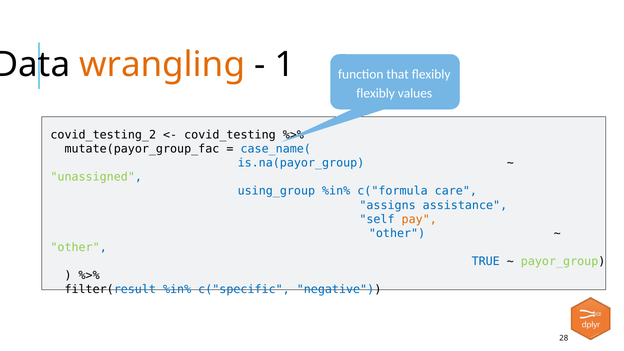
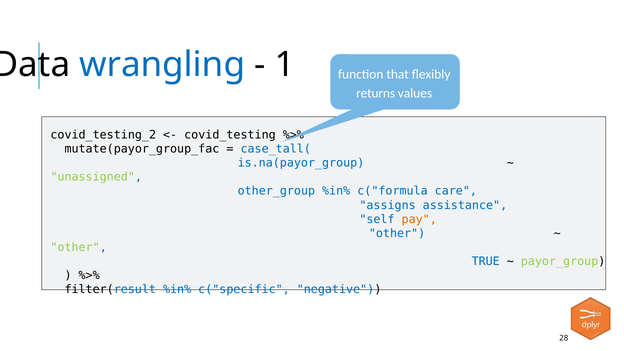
wrangling colour: orange -> blue
flexibly at (376, 93): flexibly -> returns
case_name(: case_name( -> case_tall(
using_group: using_group -> other_group
